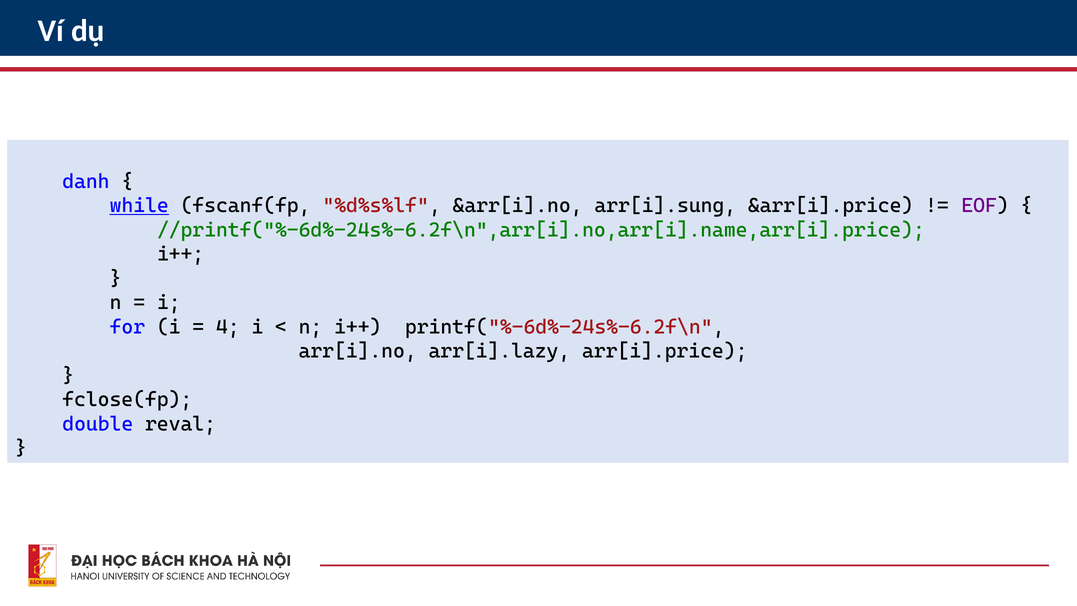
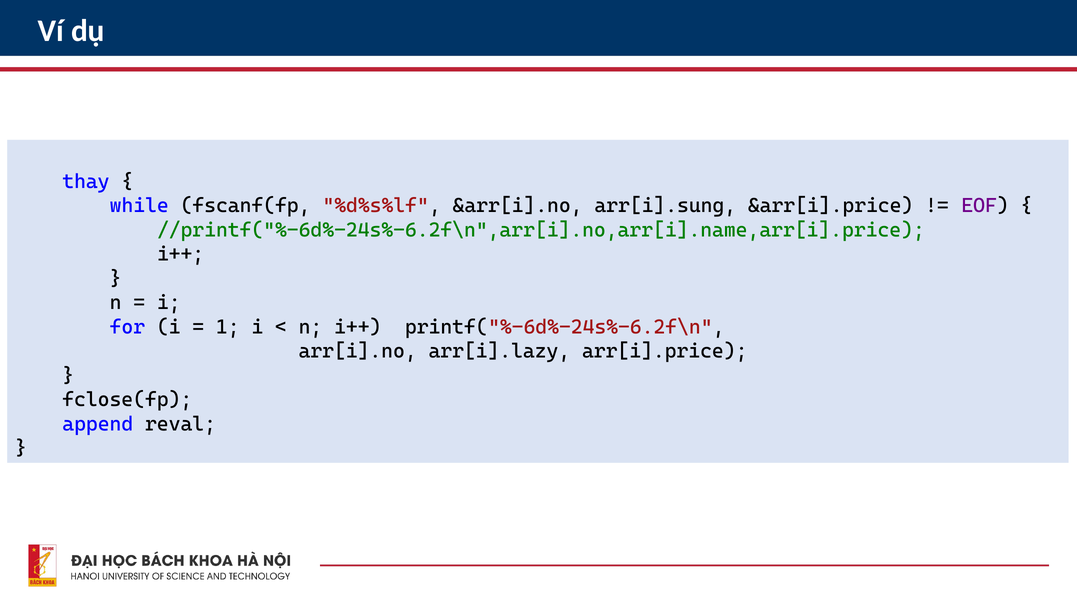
danh: danh -> thay
while underline: present -> none
4: 4 -> 1
double: double -> append
